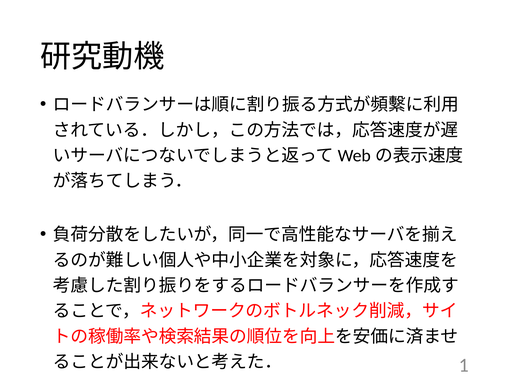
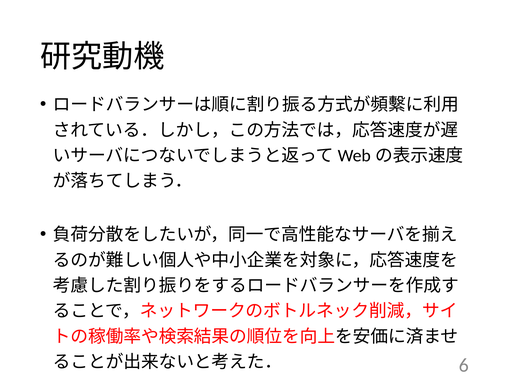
1: 1 -> 6
